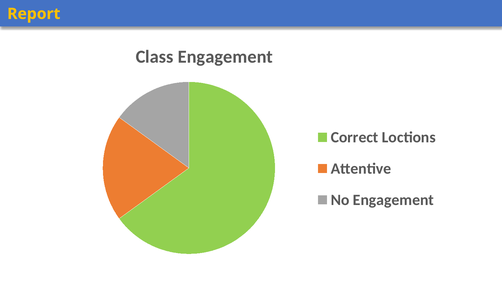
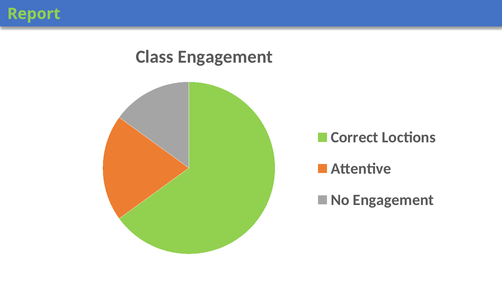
Report colour: yellow -> light green
